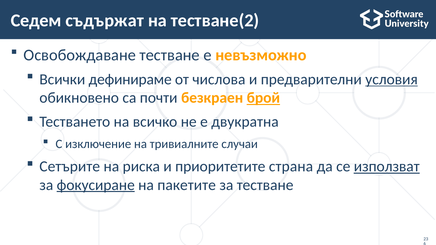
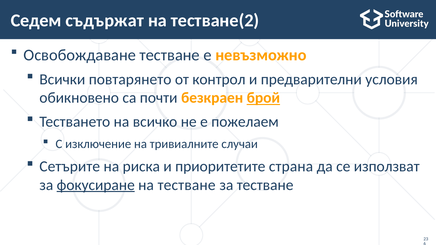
дефинираме: дефинираме -> повтарянето
числова: числова -> контрол
условия underline: present -> none
двукратна: двукратна -> пожелаем
използват underline: present -> none
на пакетите: пакетите -> тестване
